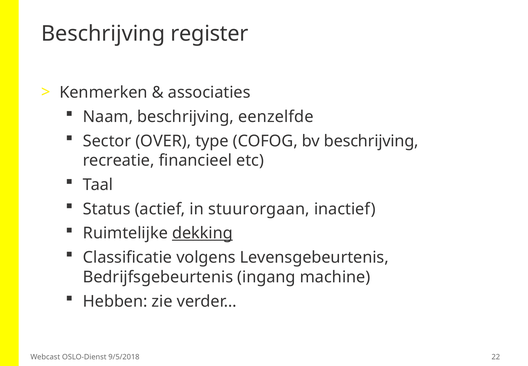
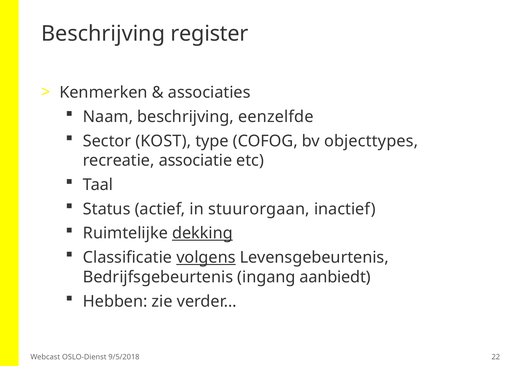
OVER: OVER -> KOST
bv beschrijving: beschrijving -> objecttypes
financieel: financieel -> associatie
volgens underline: none -> present
machine: machine -> aanbiedt
